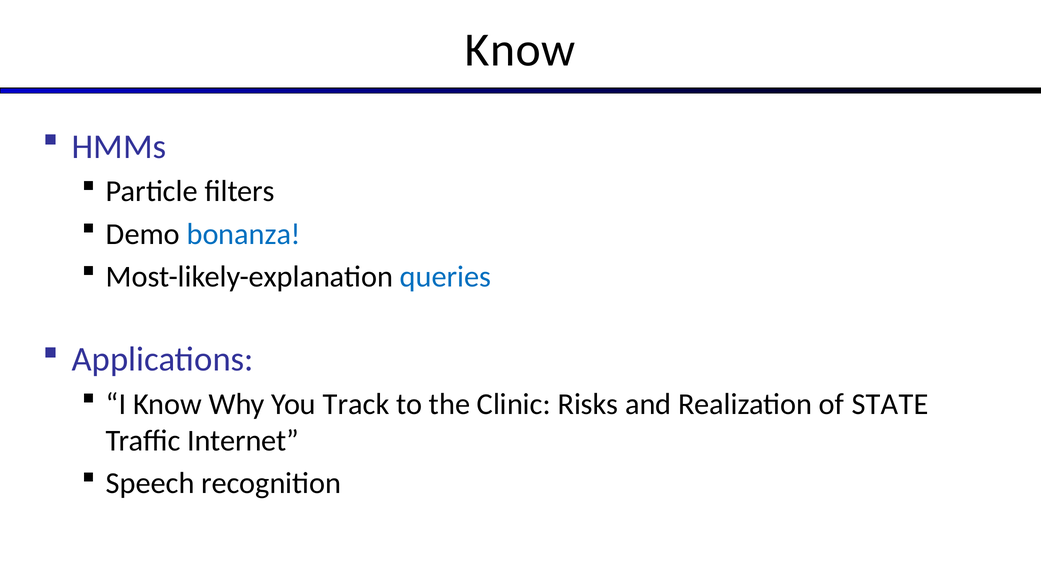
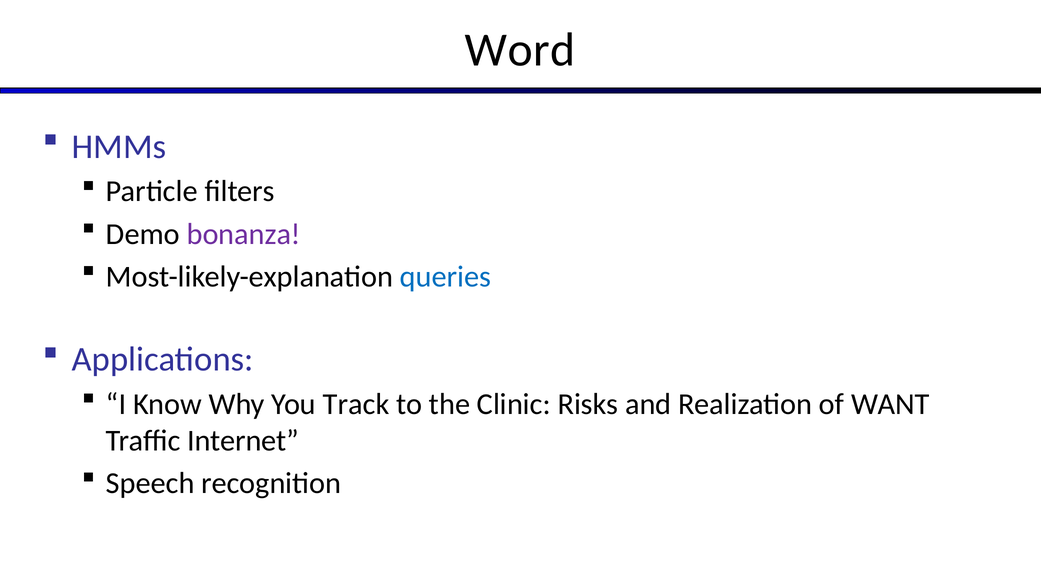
Know at (520, 50): Know -> Word
bonanza colour: blue -> purple
STATE: STATE -> WANT
